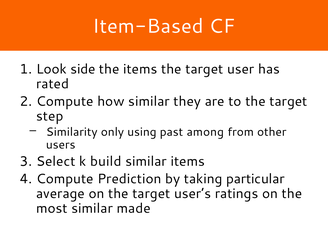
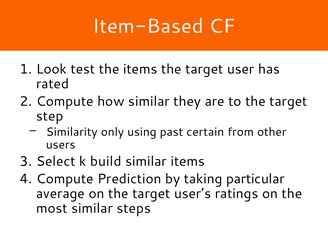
side: side -> test
among: among -> certain
made: made -> steps
